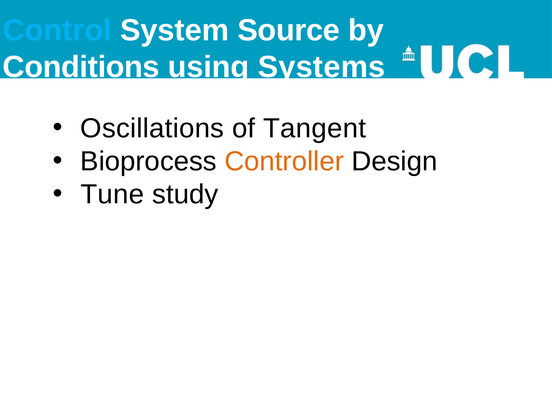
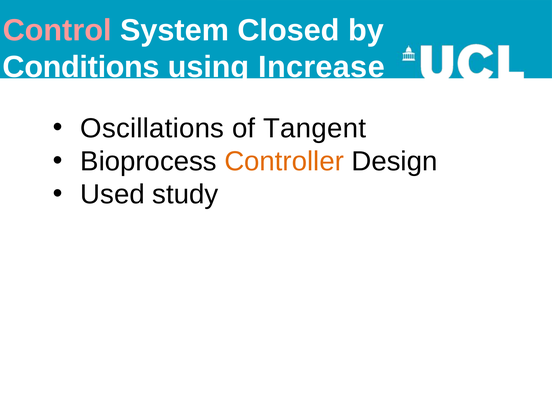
Control colour: light blue -> pink
Source: Source -> Closed
Systems: Systems -> Increase
Tune: Tune -> Used
